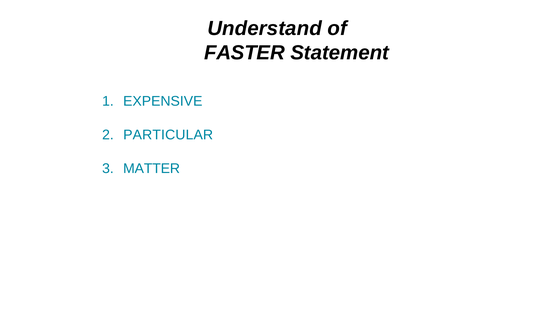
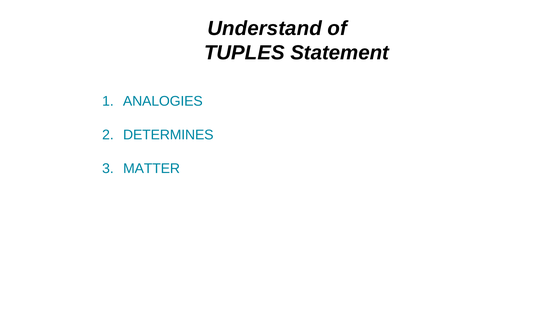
FASTER: FASTER -> TUPLES
EXPENSIVE: EXPENSIVE -> ANALOGIES
PARTICULAR: PARTICULAR -> DETERMINES
